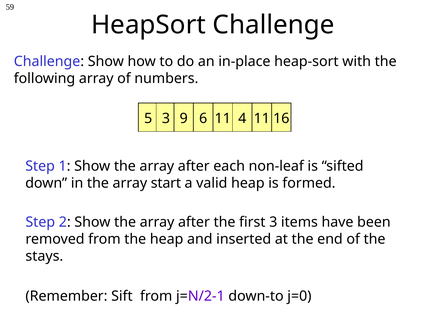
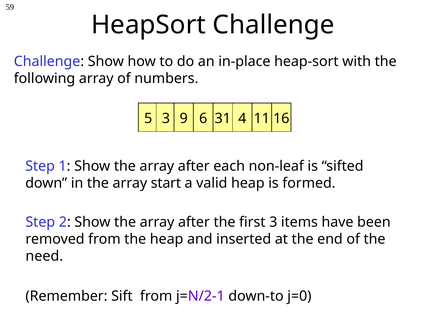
6 11: 11 -> 31
stays: stays -> need
